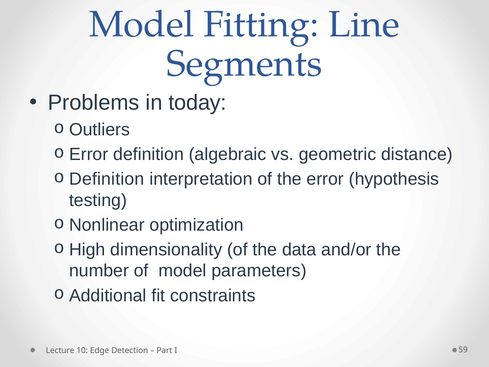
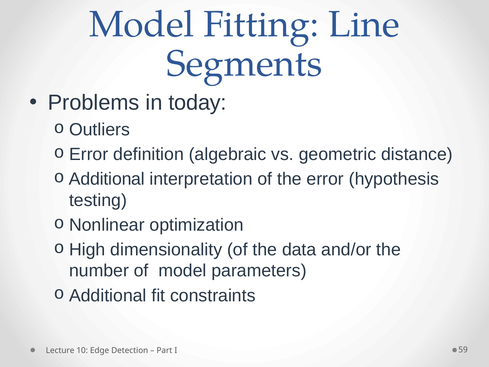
Definition at (107, 179): Definition -> Additional
